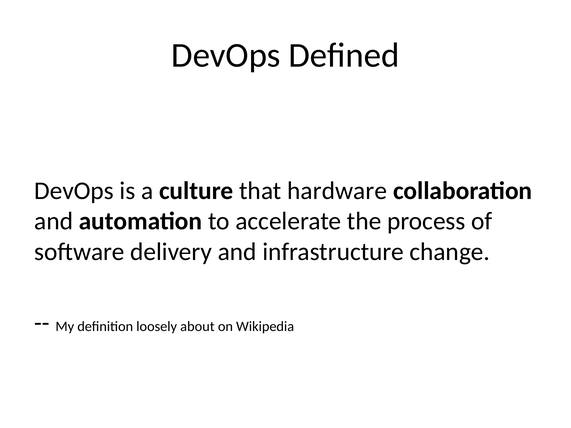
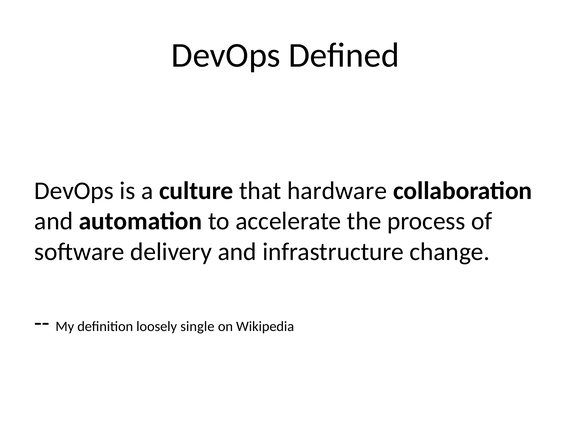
about: about -> single
